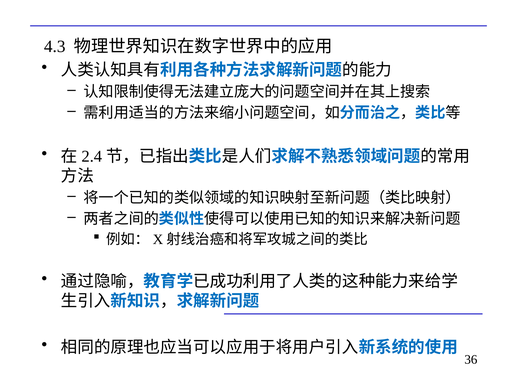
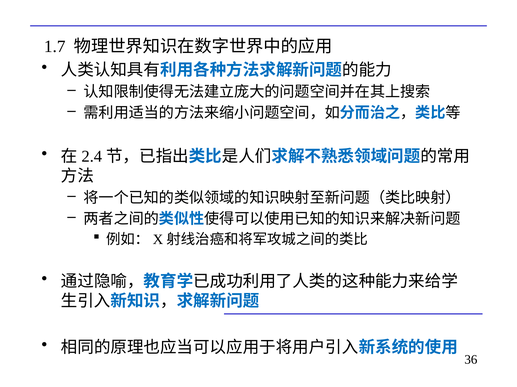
4.3: 4.3 -> 1.7
